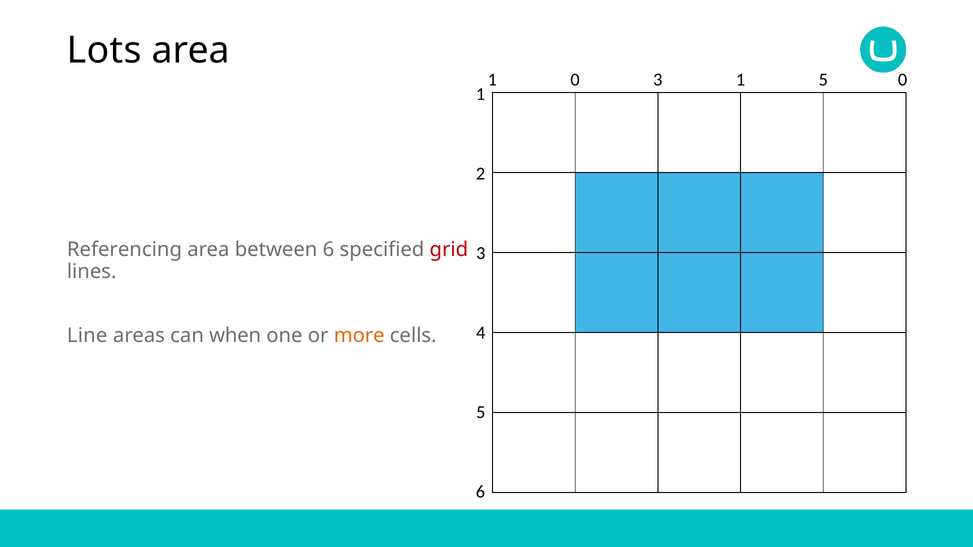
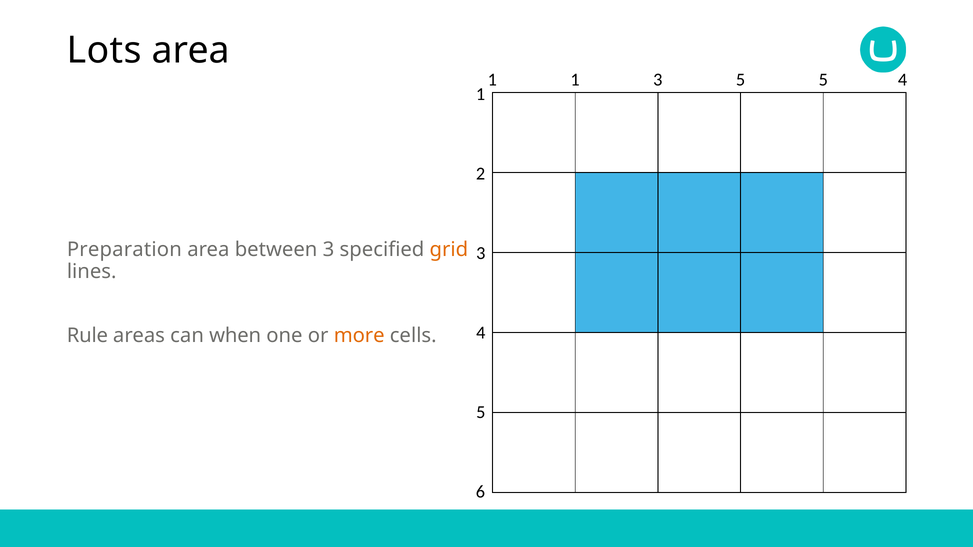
1 0: 0 -> 1
3 1: 1 -> 5
5 0: 0 -> 4
Referencing: Referencing -> Preparation
between 6: 6 -> 3
grid colour: red -> orange
Line: Line -> Rule
